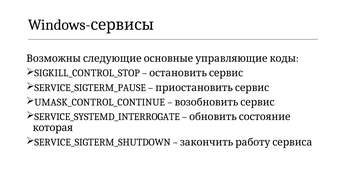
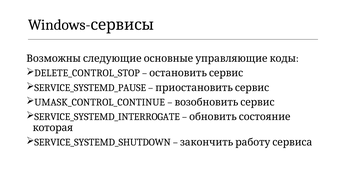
SIGKILL_CONTROL_STOP: SIGKILL_CONTROL_STOP -> DELETE_CONTROL_STOP
SERVICE_SIGTERM_PAUSE: SERVICE_SIGTERM_PAUSE -> SERVICE_SYSTEMD_PAUSE
SERVICE_SIGTERM_SHUTDOWN: SERVICE_SIGTERM_SHUTDOWN -> SERVICE_SYSTEMD_SHUTDOWN
